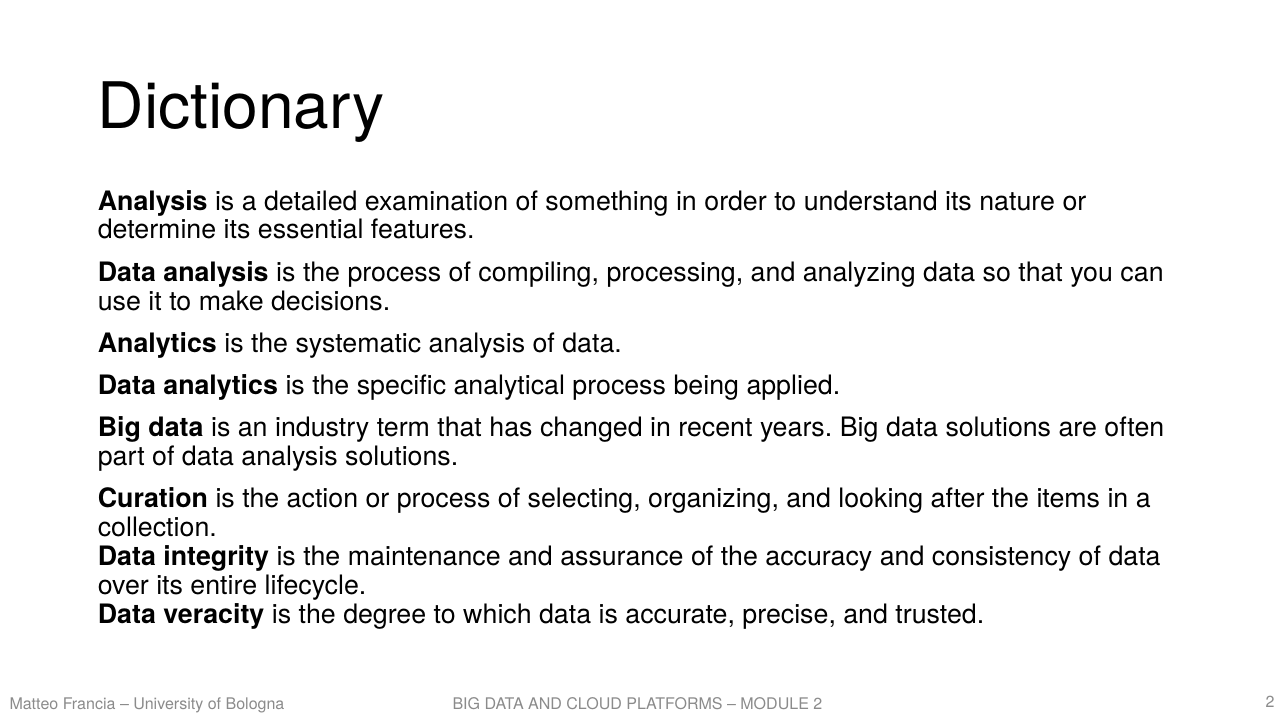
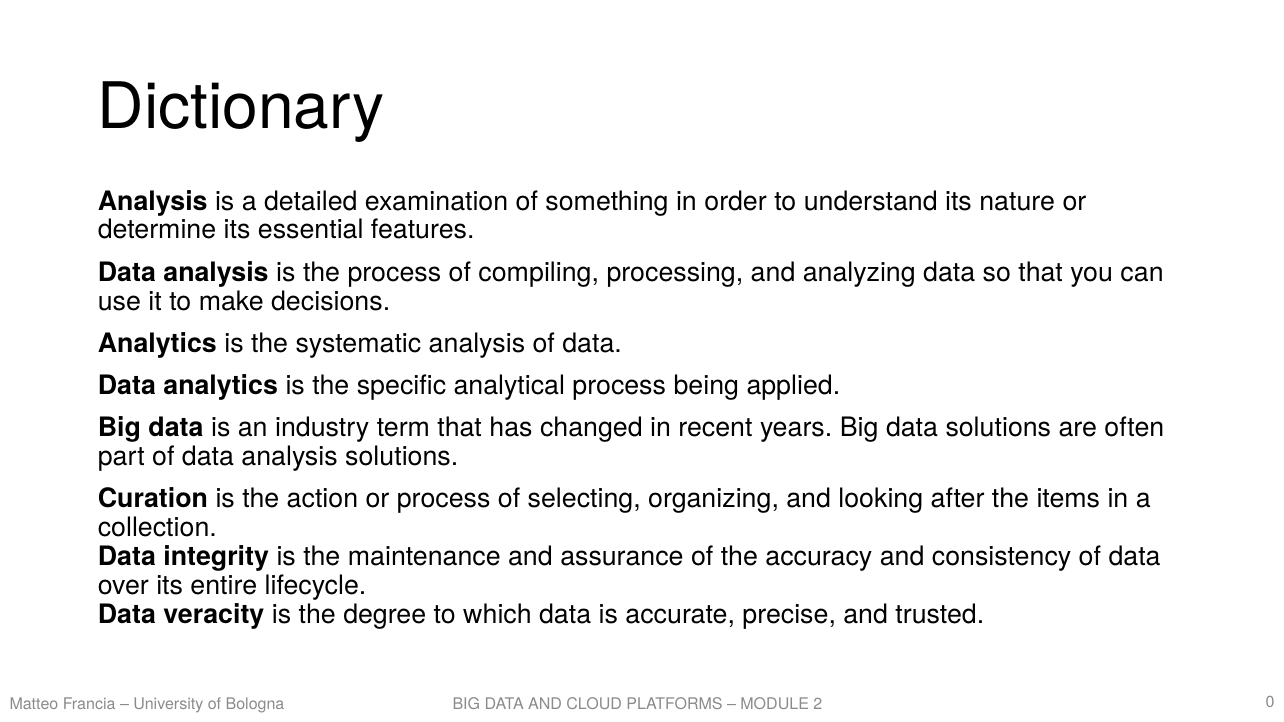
2 at (1270, 702): 2 -> 0
